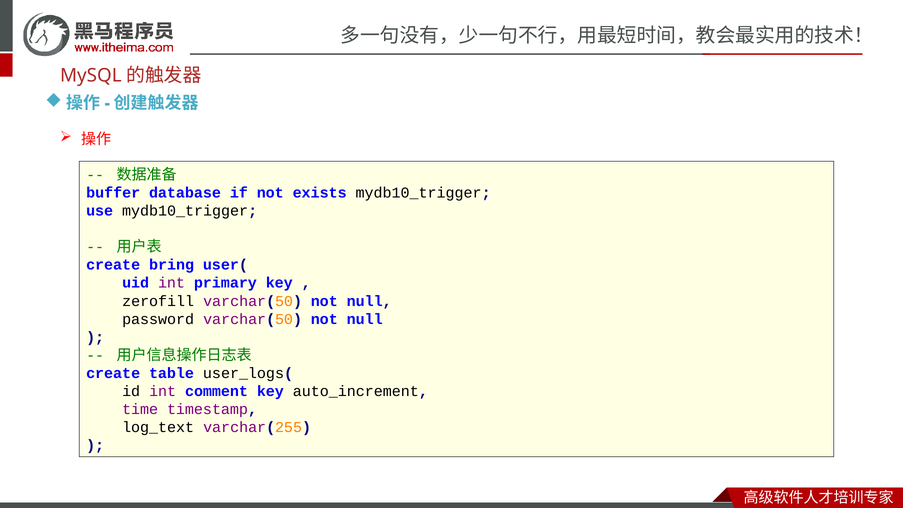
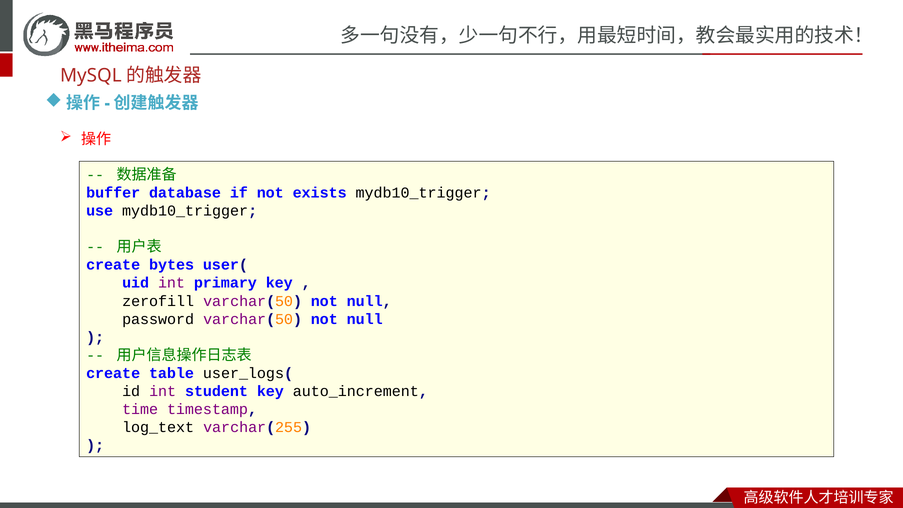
bring: bring -> bytes
comment: comment -> student
